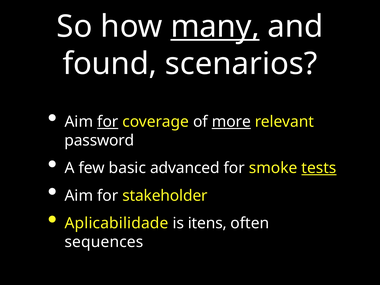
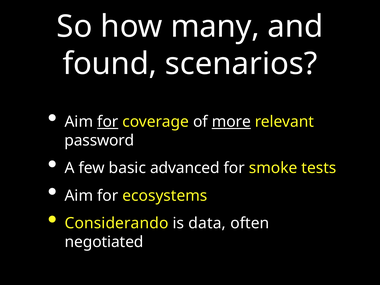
many underline: present -> none
tests underline: present -> none
stakeholder: stakeholder -> ecosystems
Aplicabilidade: Aplicabilidade -> Considerando
itens: itens -> data
sequences: sequences -> negotiated
